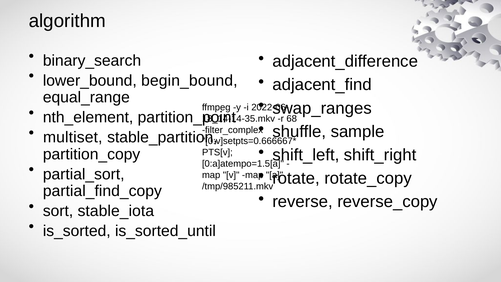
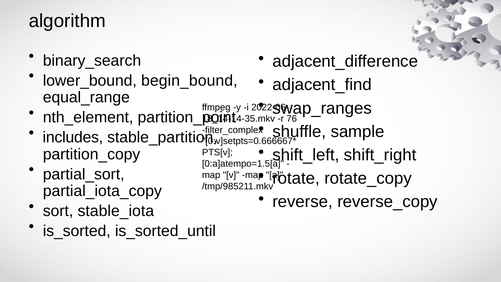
68: 68 -> 76
multiset: multiset -> includes
partial_find_copy: partial_find_copy -> partial_iota_copy
